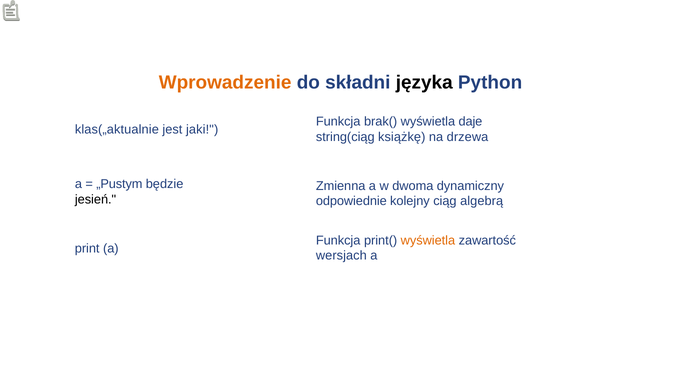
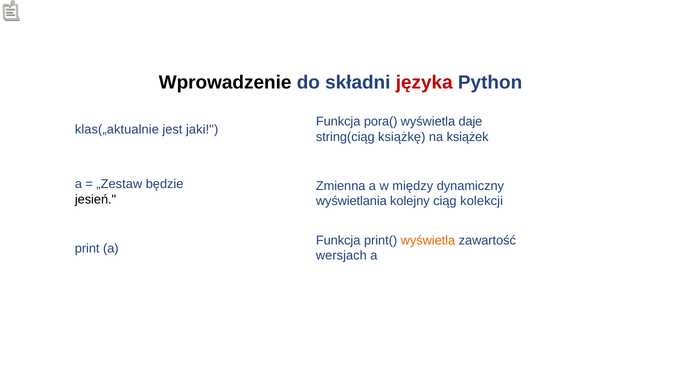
Wprowadzenie colour: orange -> black
języka colour: black -> red
brak(: brak( -> pora(
drzewa: drzewa -> książek
„Pustym: „Pustym -> „Zestaw
dwoma: dwoma -> między
odpowiednie: odpowiednie -> wyświetlania
algebrą: algebrą -> kolekcji
